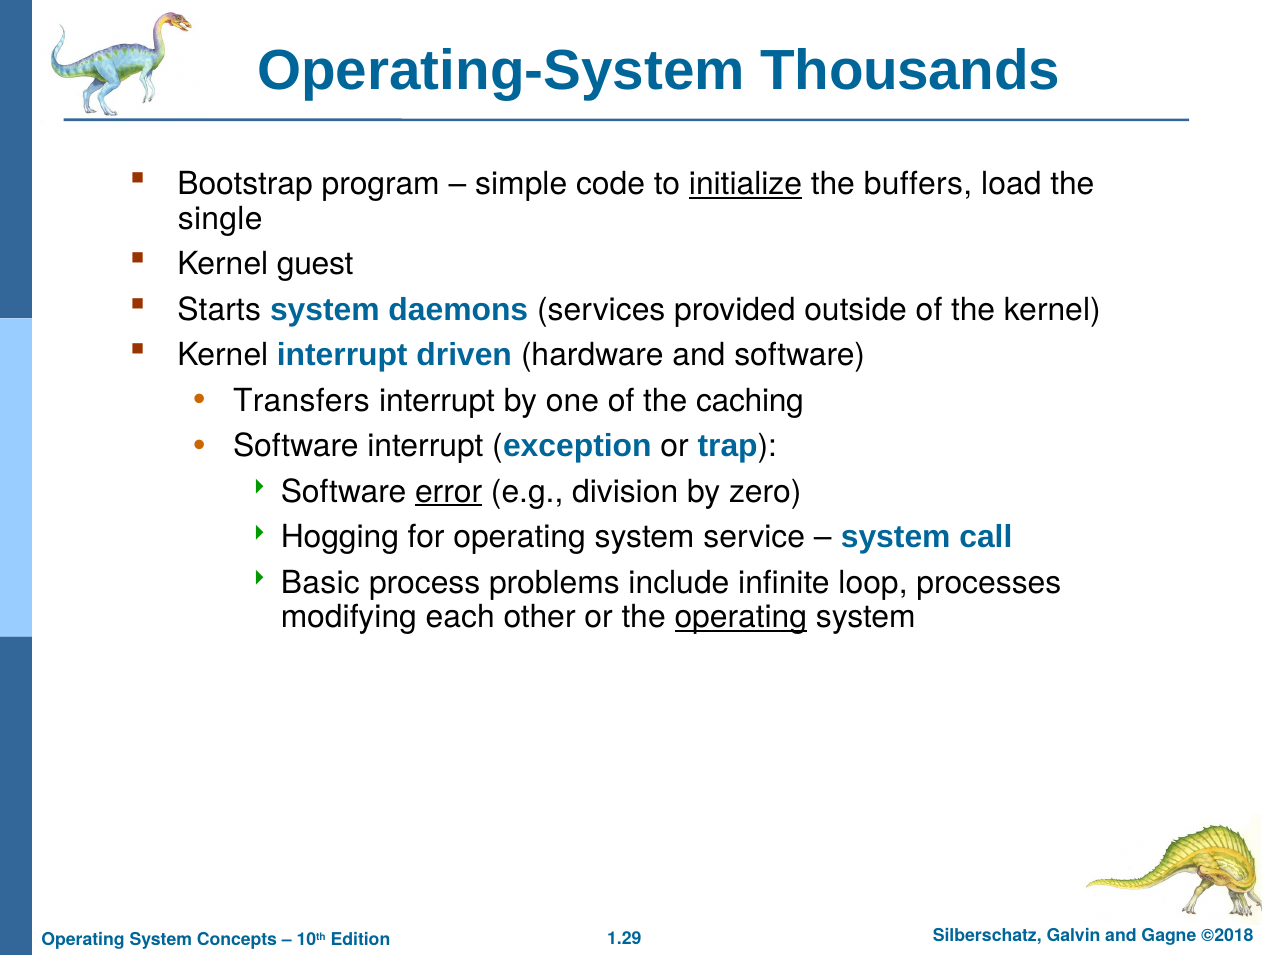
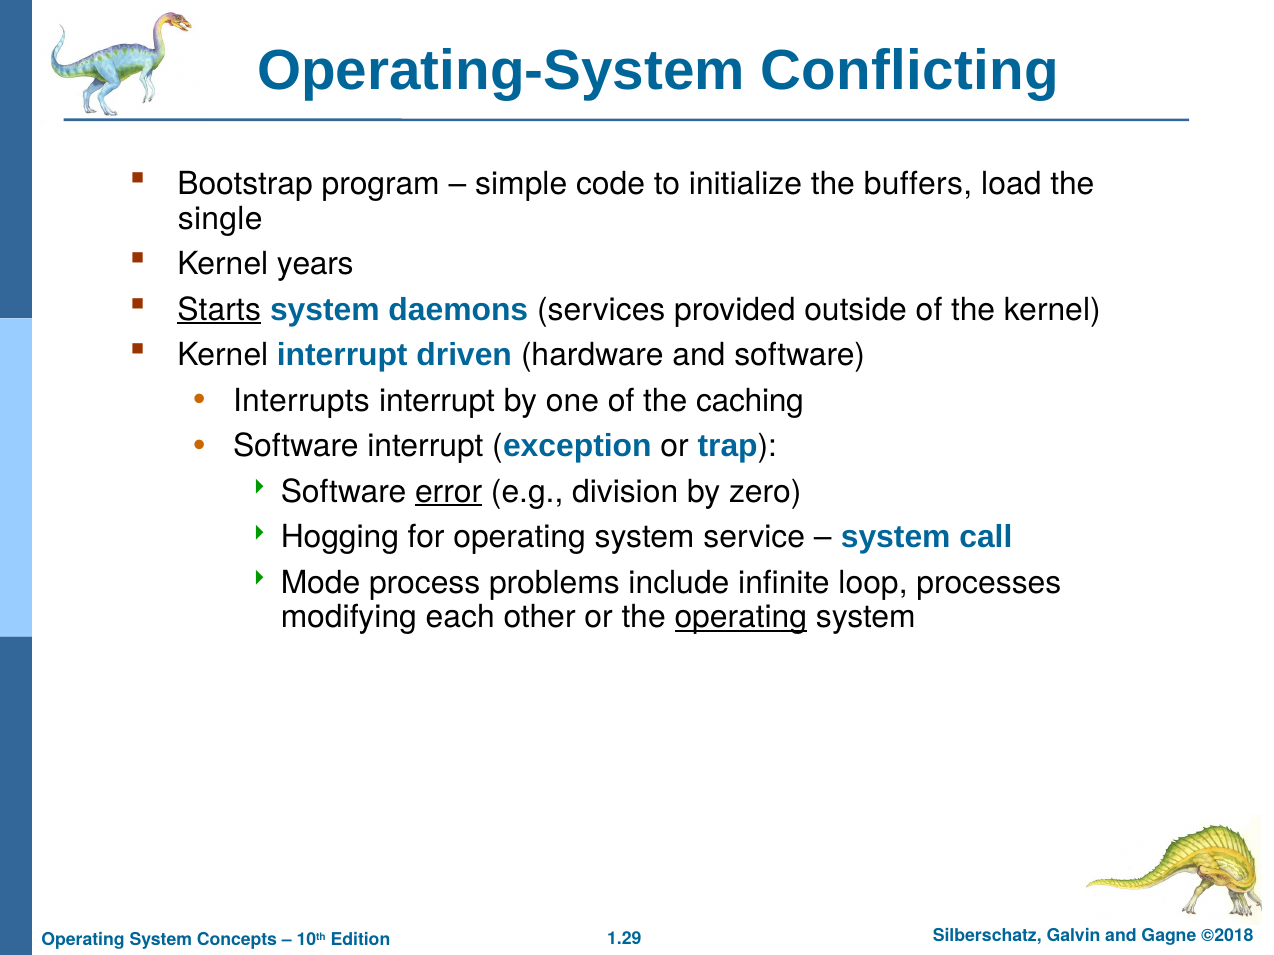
Thousands: Thousands -> Conflicting
initialize underline: present -> none
guest: guest -> years
Starts underline: none -> present
Transfers: Transfers -> Interrupts
Basic: Basic -> Mode
